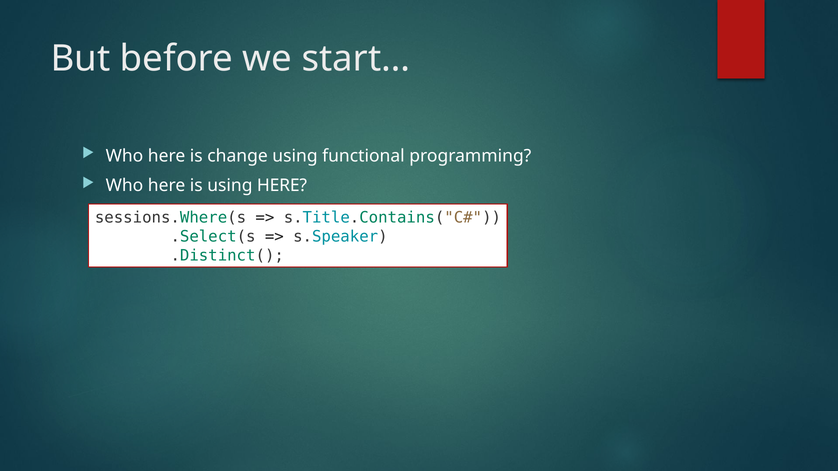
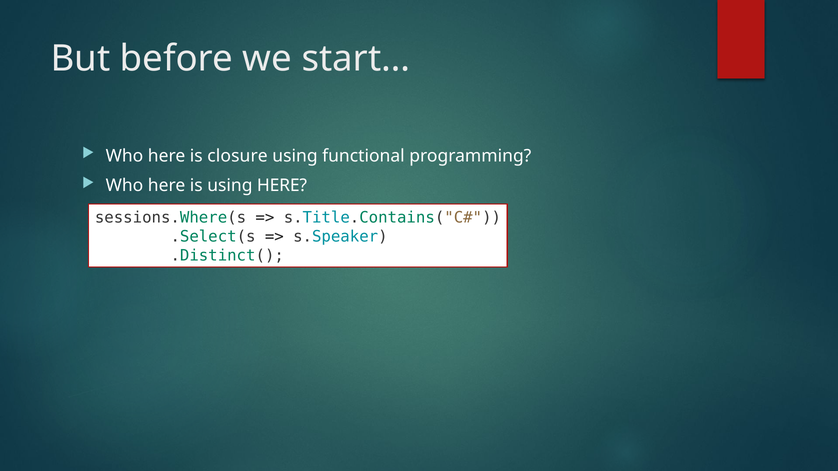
change: change -> closure
